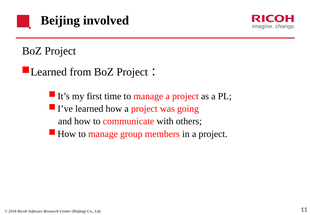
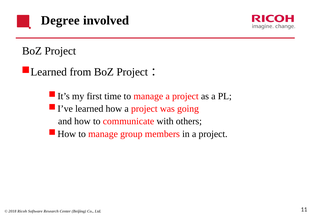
Beijing at (60, 20): Beijing -> Degree
